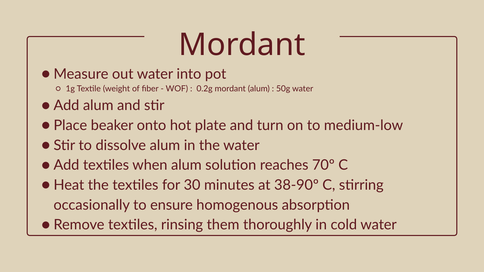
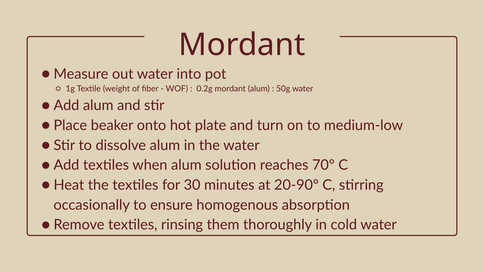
38-90º: 38-90º -> 20-90º
